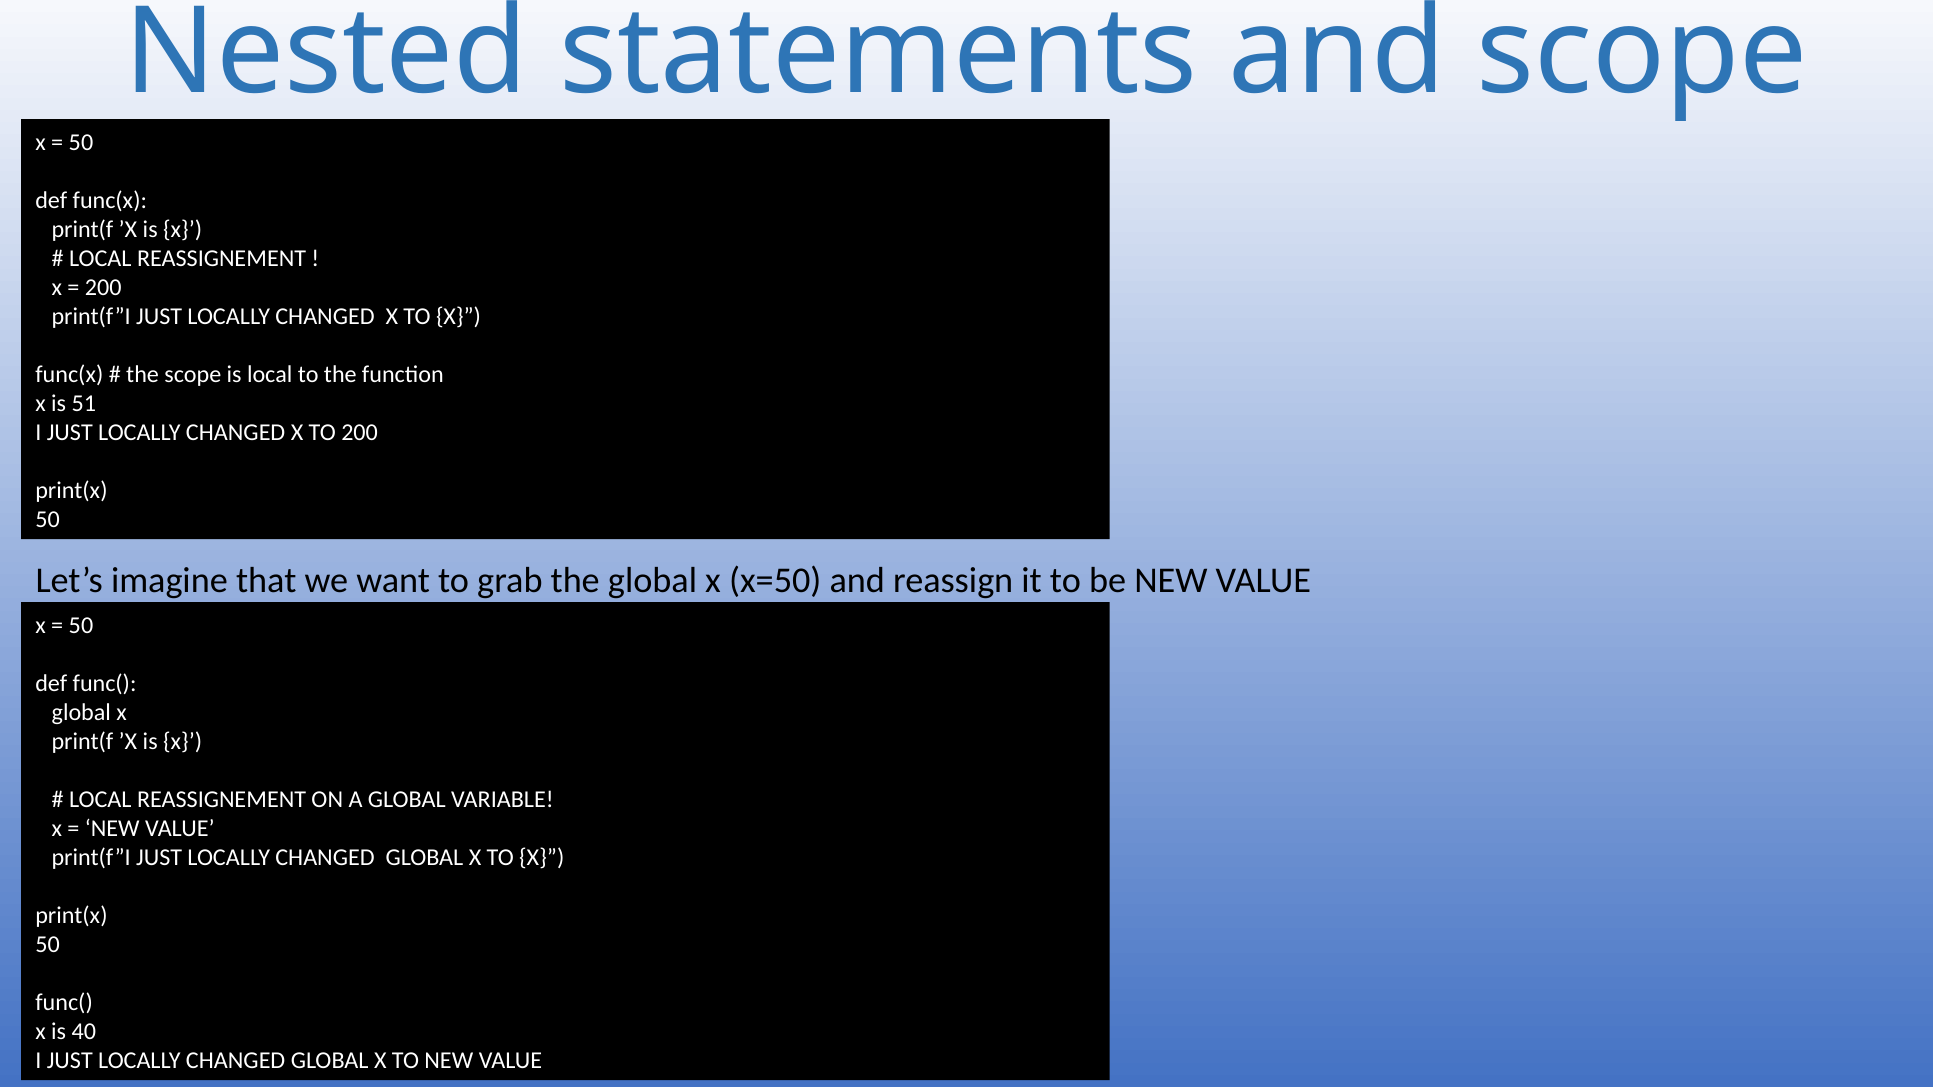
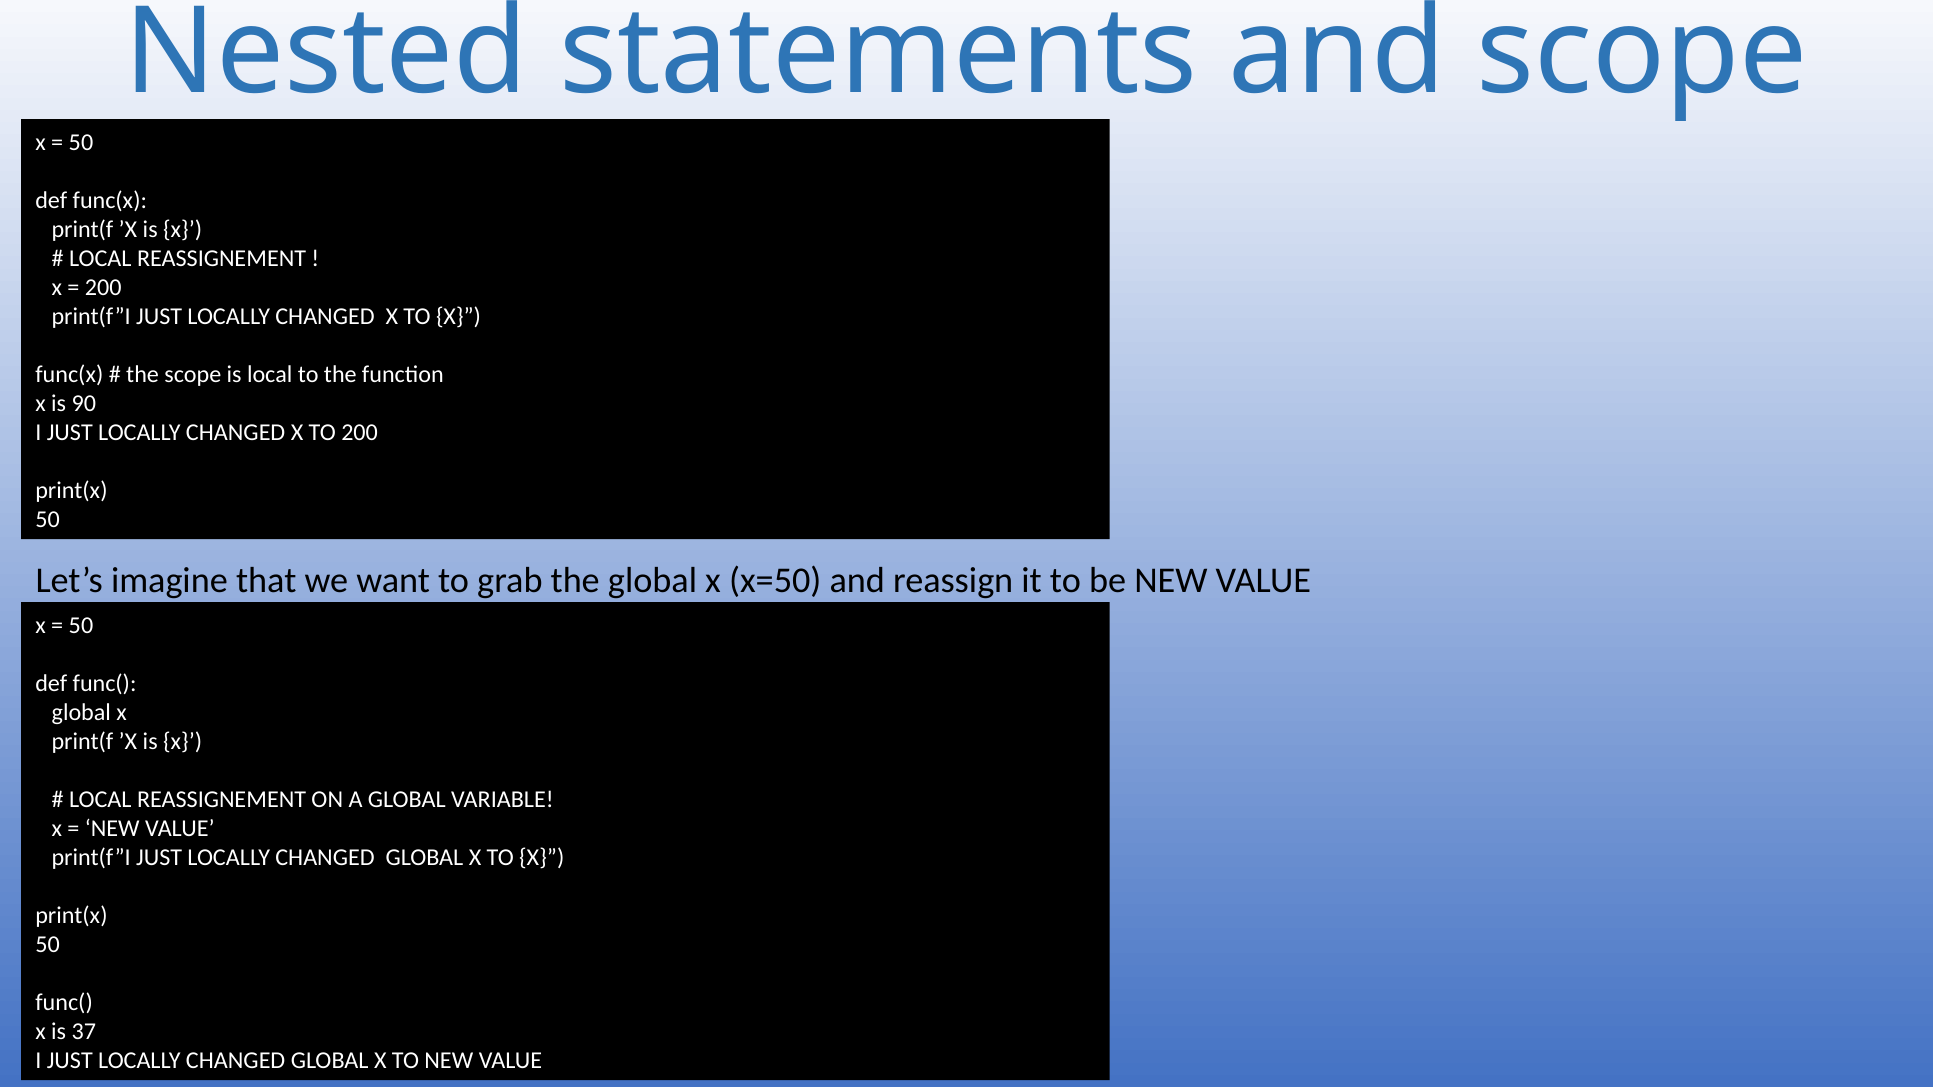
51: 51 -> 90
40: 40 -> 37
